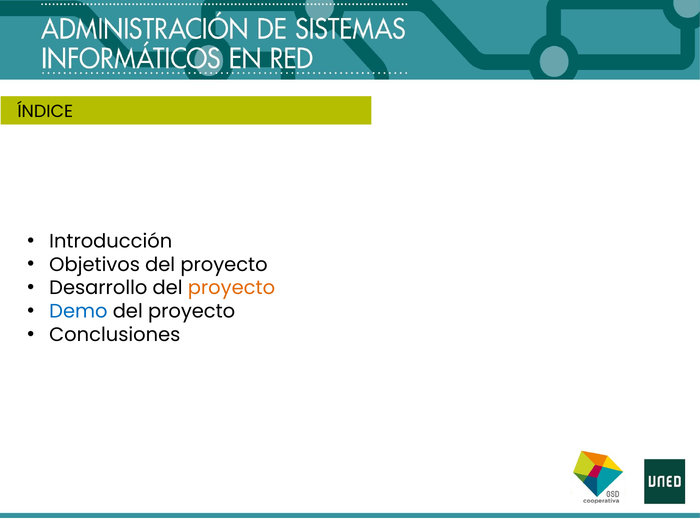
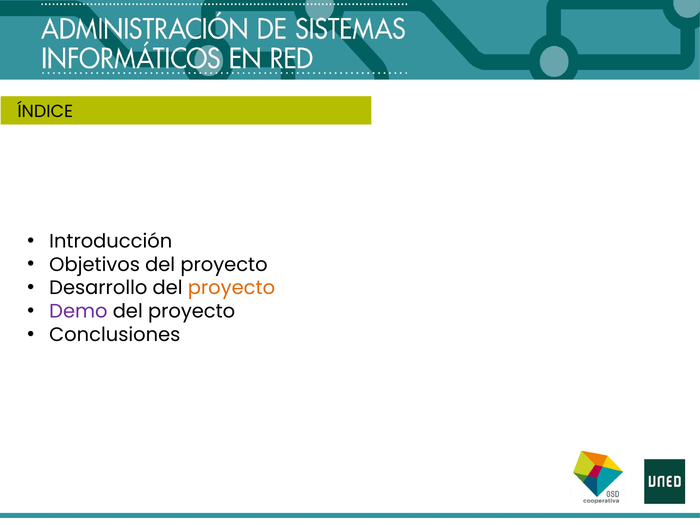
Demo colour: blue -> purple
